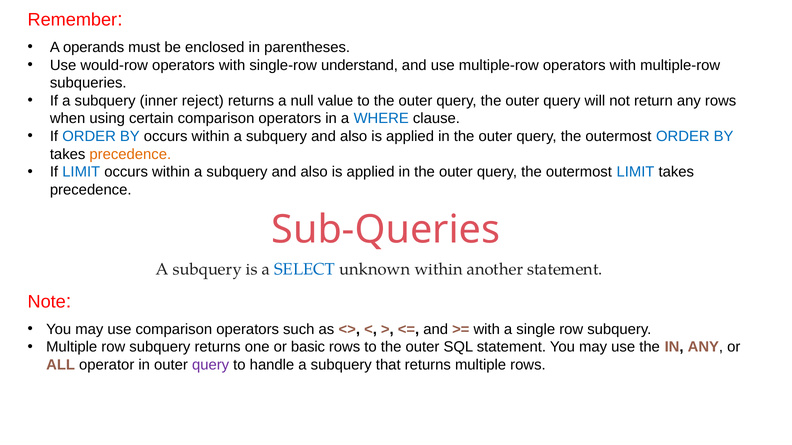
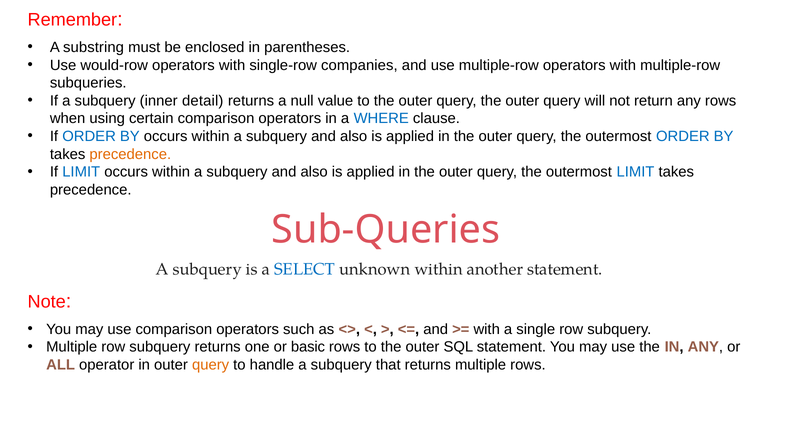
operands: operands -> substring
understand: understand -> companies
reject: reject -> detail
query at (211, 365) colour: purple -> orange
